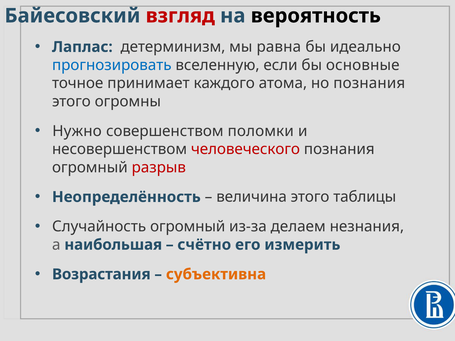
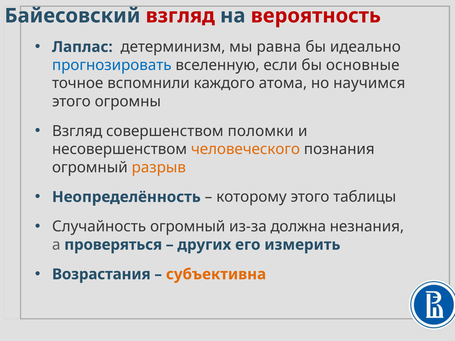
вероятность colour: black -> red
принимает: принимает -> вспомнили
но познания: познания -> научимся
Нужно at (77, 131): Нужно -> Взгляд
человеческого colour: red -> orange
разрыв colour: red -> orange
величина: величина -> которому
делаем: делаем -> должна
наибольшая: наибольшая -> проверяться
счётно: счётно -> других
